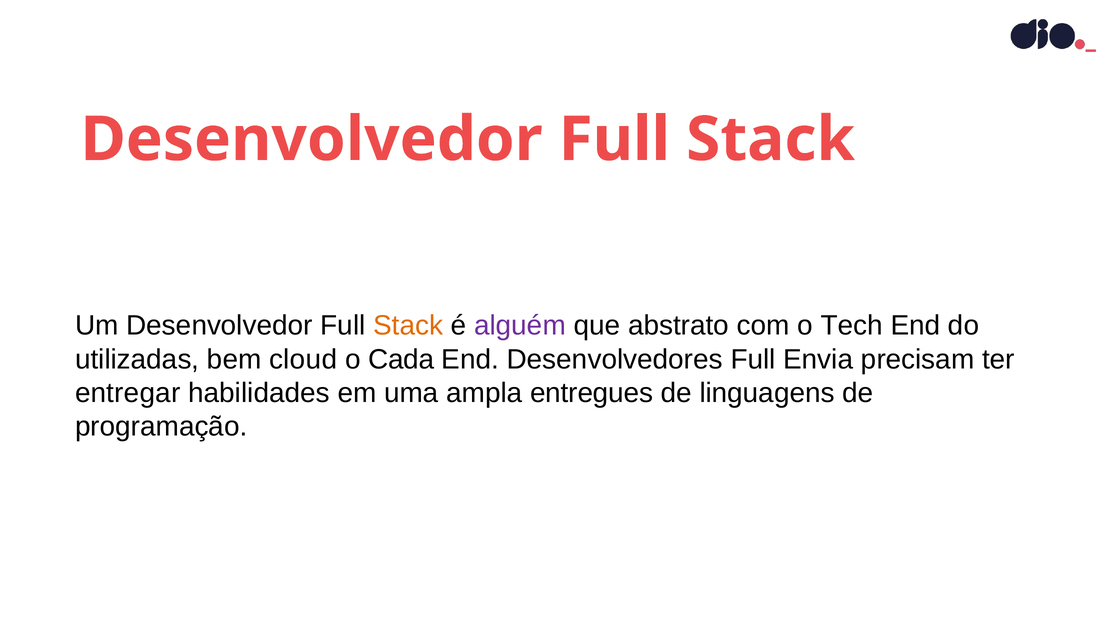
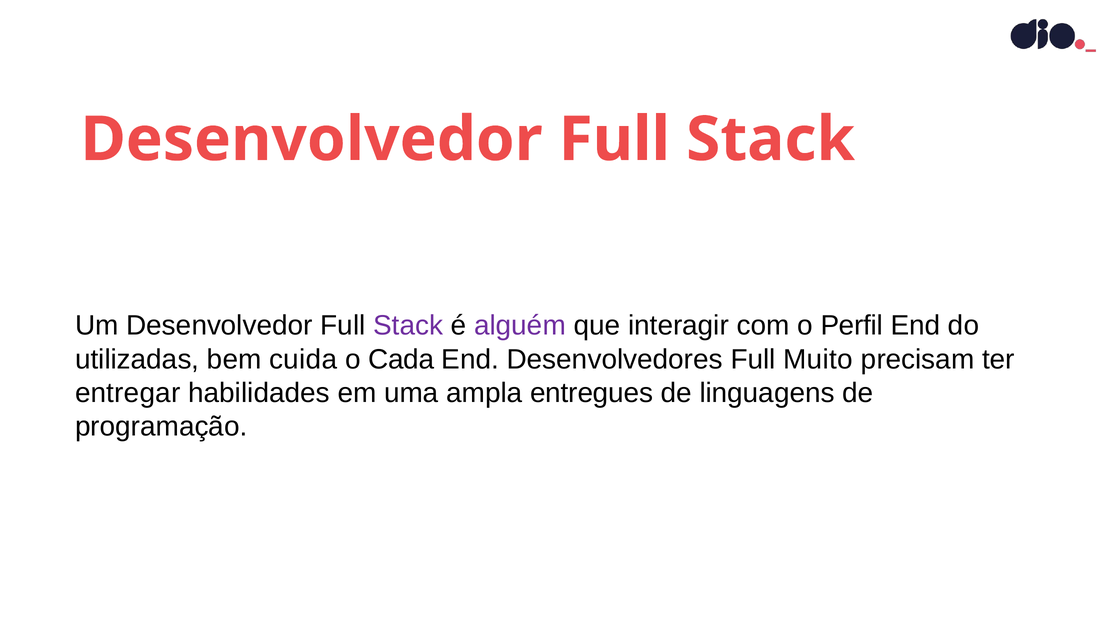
Stack at (408, 325) colour: orange -> purple
abstrato: abstrato -> interagir
Tech: Tech -> Perfil
cloud: cloud -> cuida
Envia: Envia -> Muito
